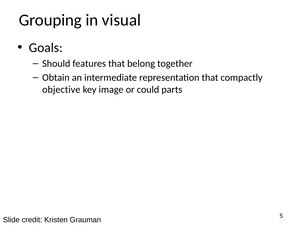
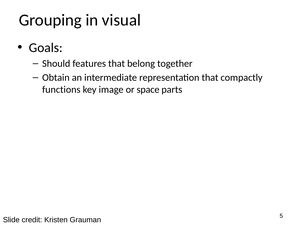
objective: objective -> functions
could: could -> space
